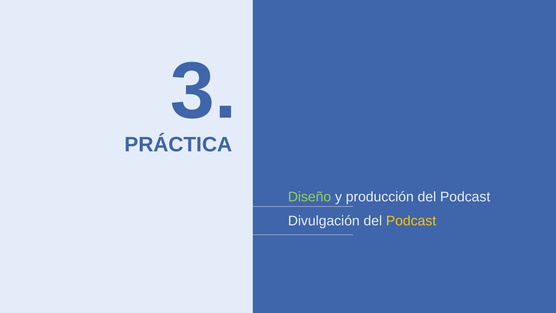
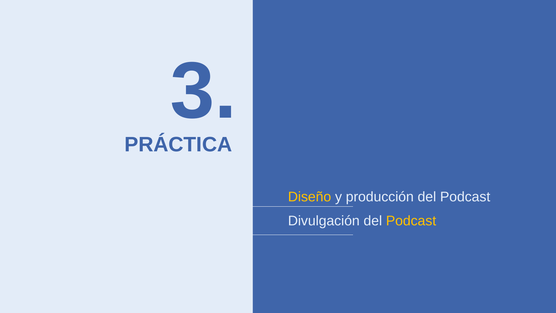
Diseño colour: light green -> yellow
